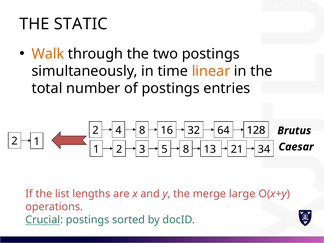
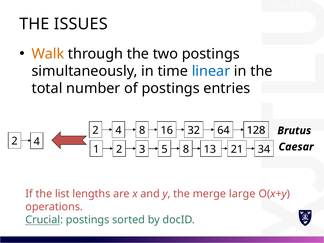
STATIC: STATIC -> ISSUES
linear colour: orange -> blue
1 at (37, 141): 1 -> 4
